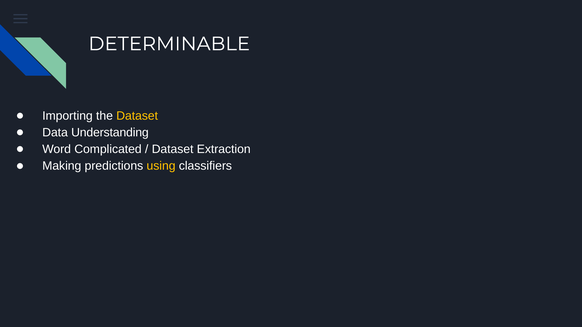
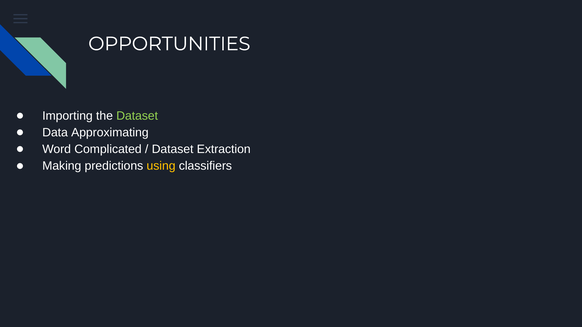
DETERMINABLE: DETERMINABLE -> OPPORTUNITIES
Dataset at (137, 116) colour: yellow -> light green
Understanding: Understanding -> Approximating
